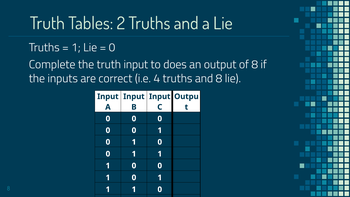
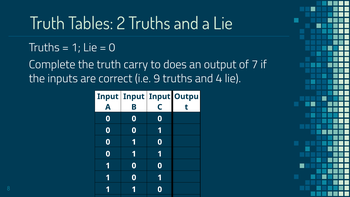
truth input: input -> carry
of 8: 8 -> 7
4: 4 -> 9
and 8: 8 -> 4
